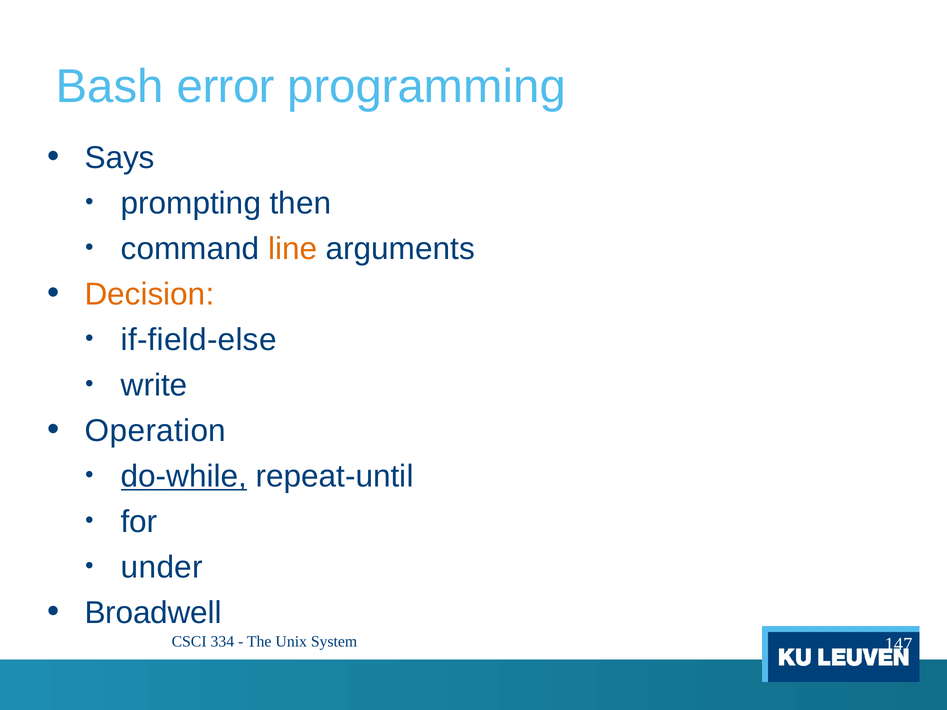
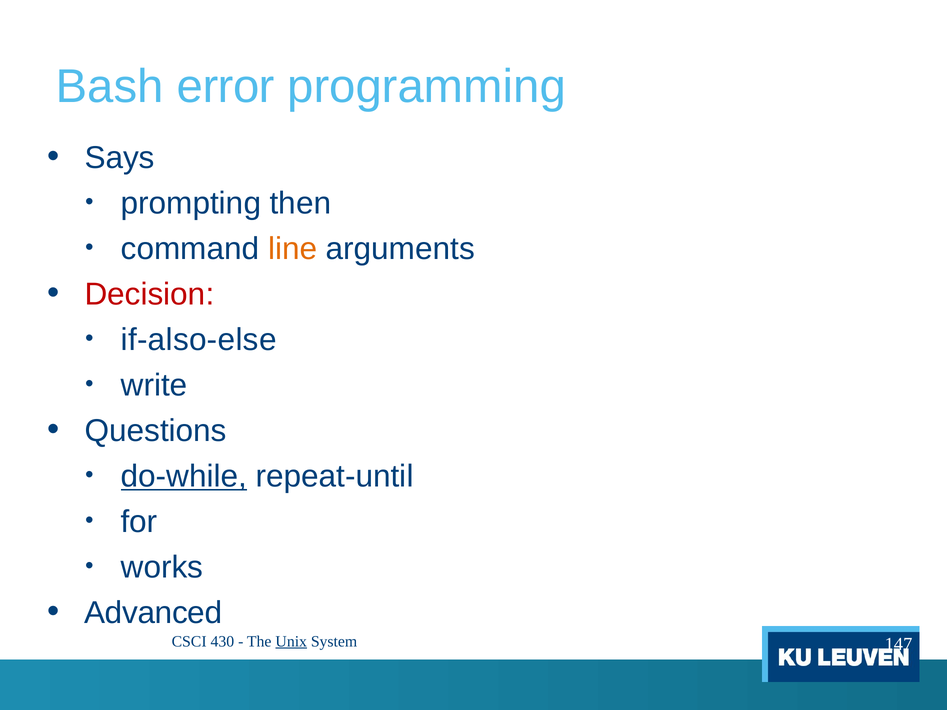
Decision colour: orange -> red
if-field-else: if-field-else -> if-also-else
Operation: Operation -> Questions
under: under -> works
Broadwell: Broadwell -> Advanced
334: 334 -> 430
Unix underline: none -> present
